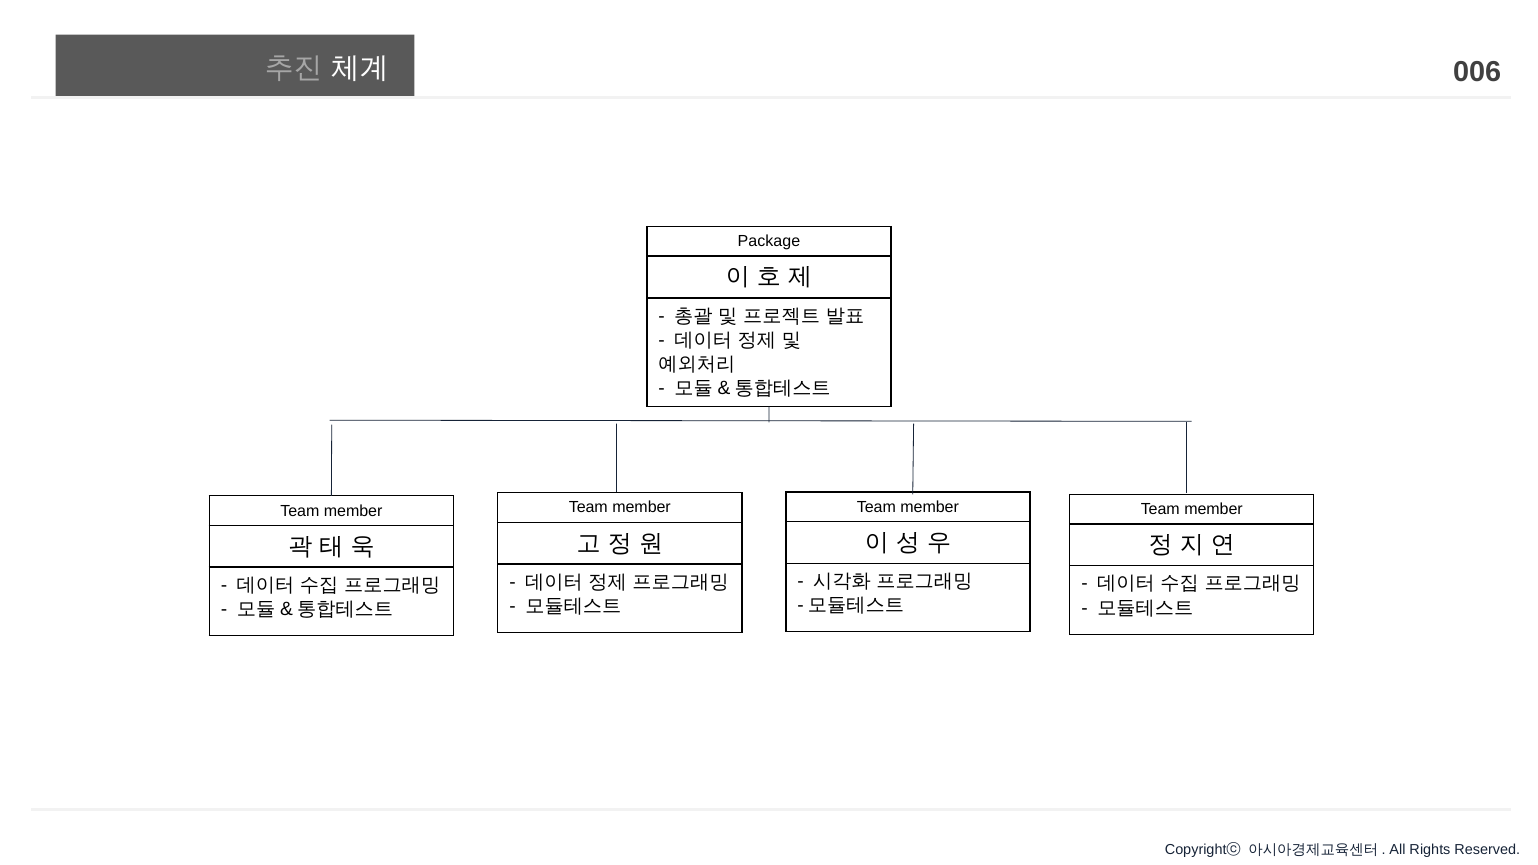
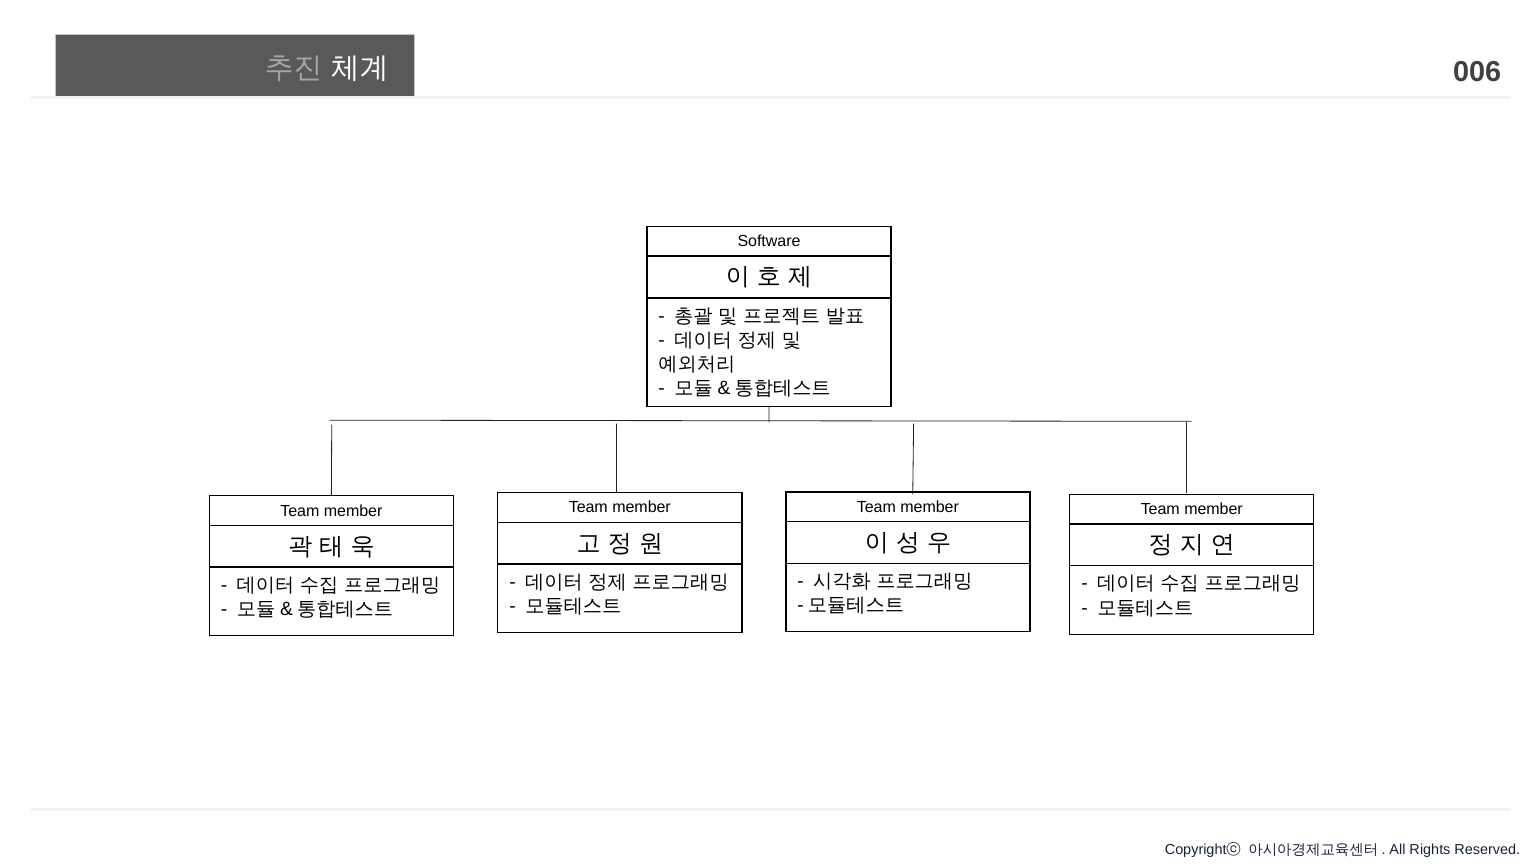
Package: Package -> Software
